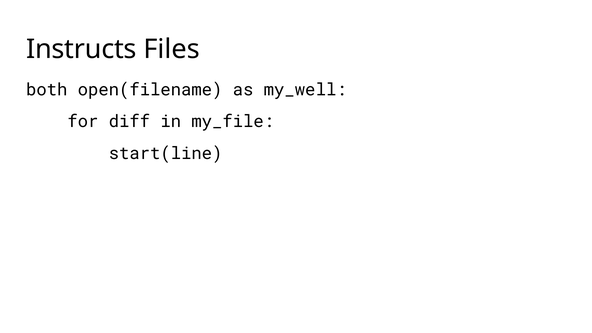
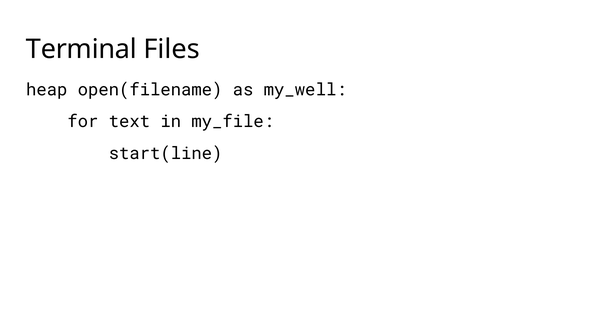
Instructs: Instructs -> Terminal
both: both -> heap
diff: diff -> text
